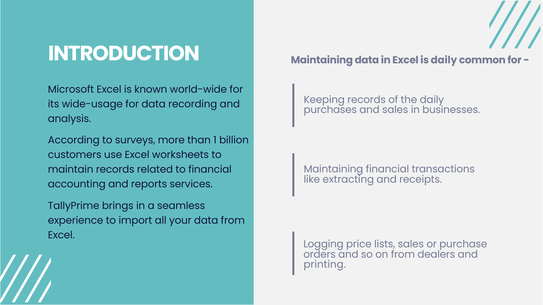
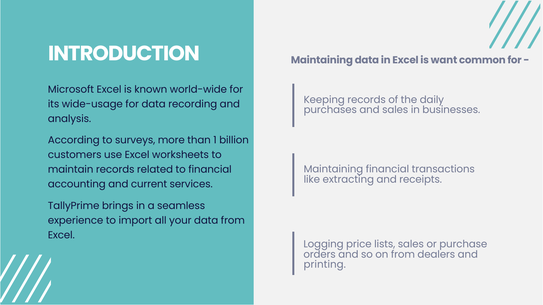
is daily: daily -> want
reports: reports -> current
